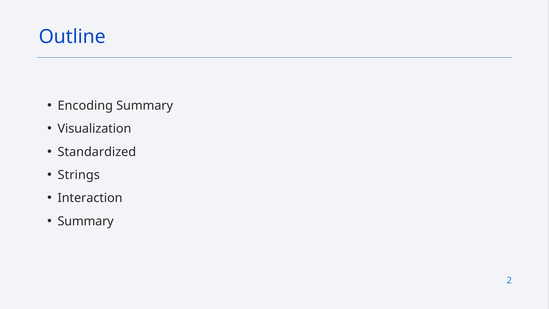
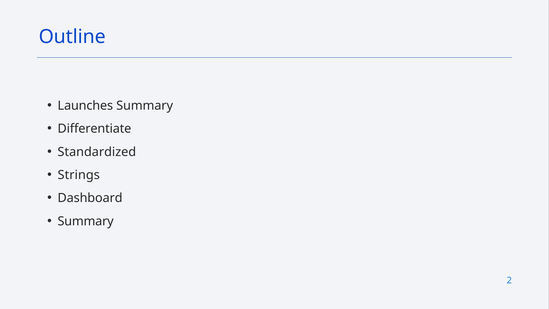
Encoding: Encoding -> Launches
Visualization: Visualization -> Differentiate
Interaction: Interaction -> Dashboard
